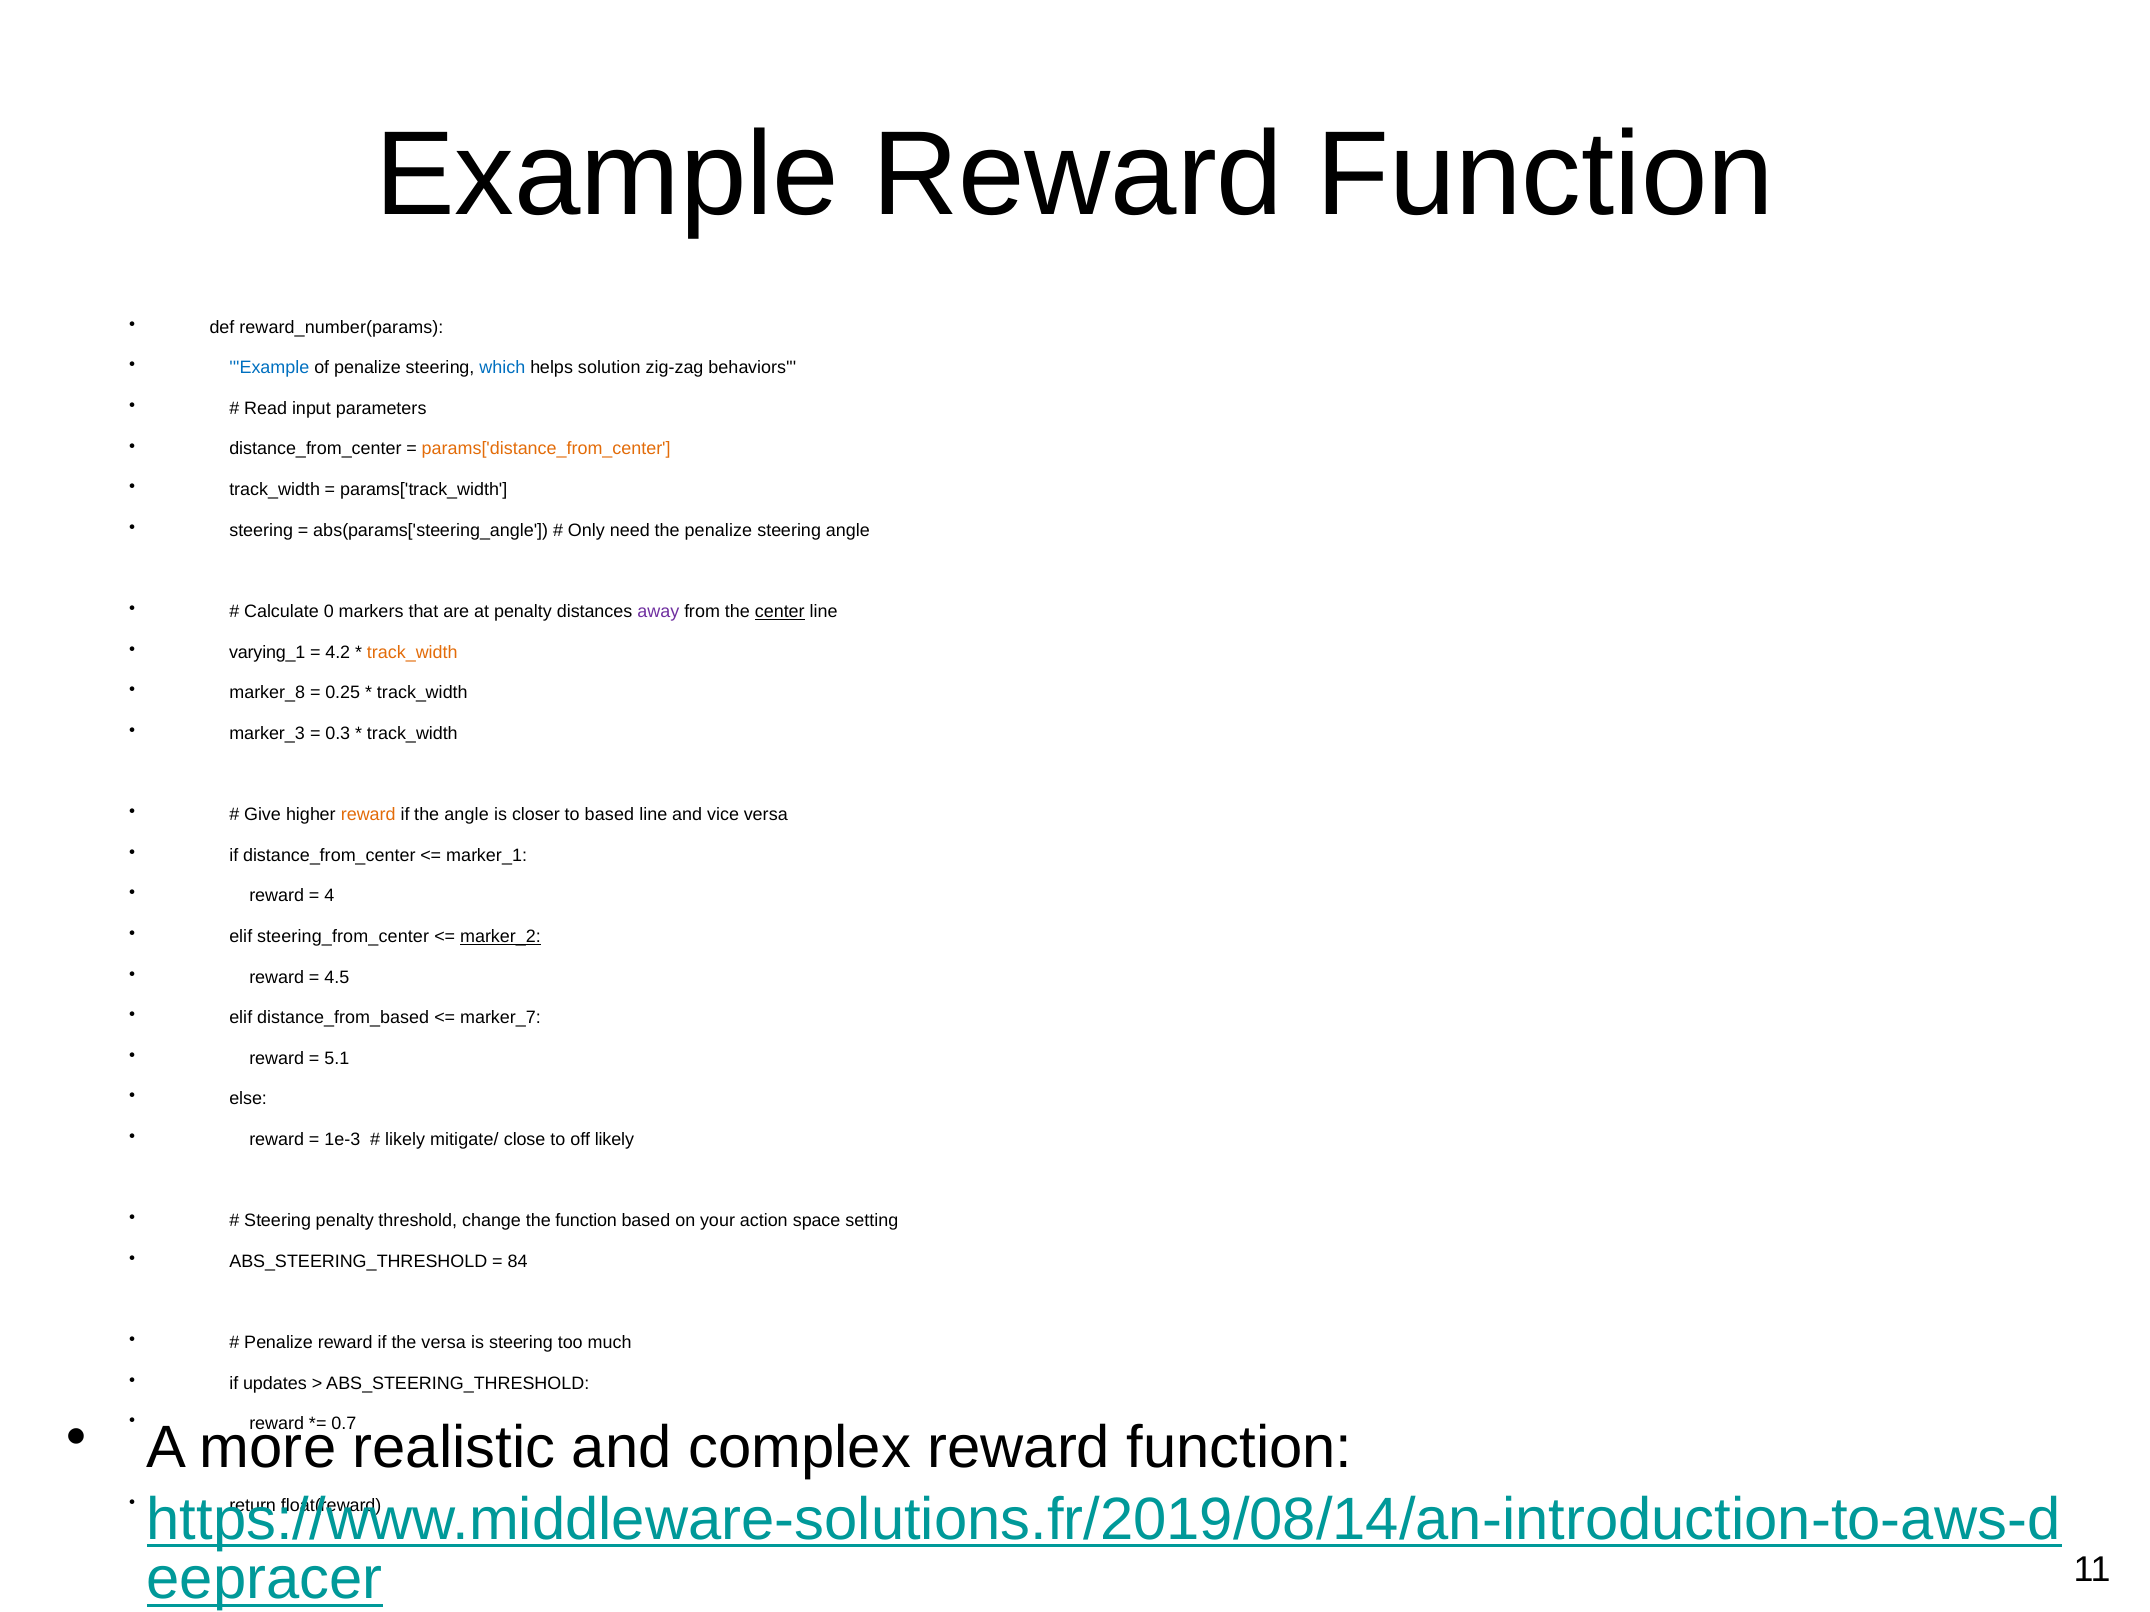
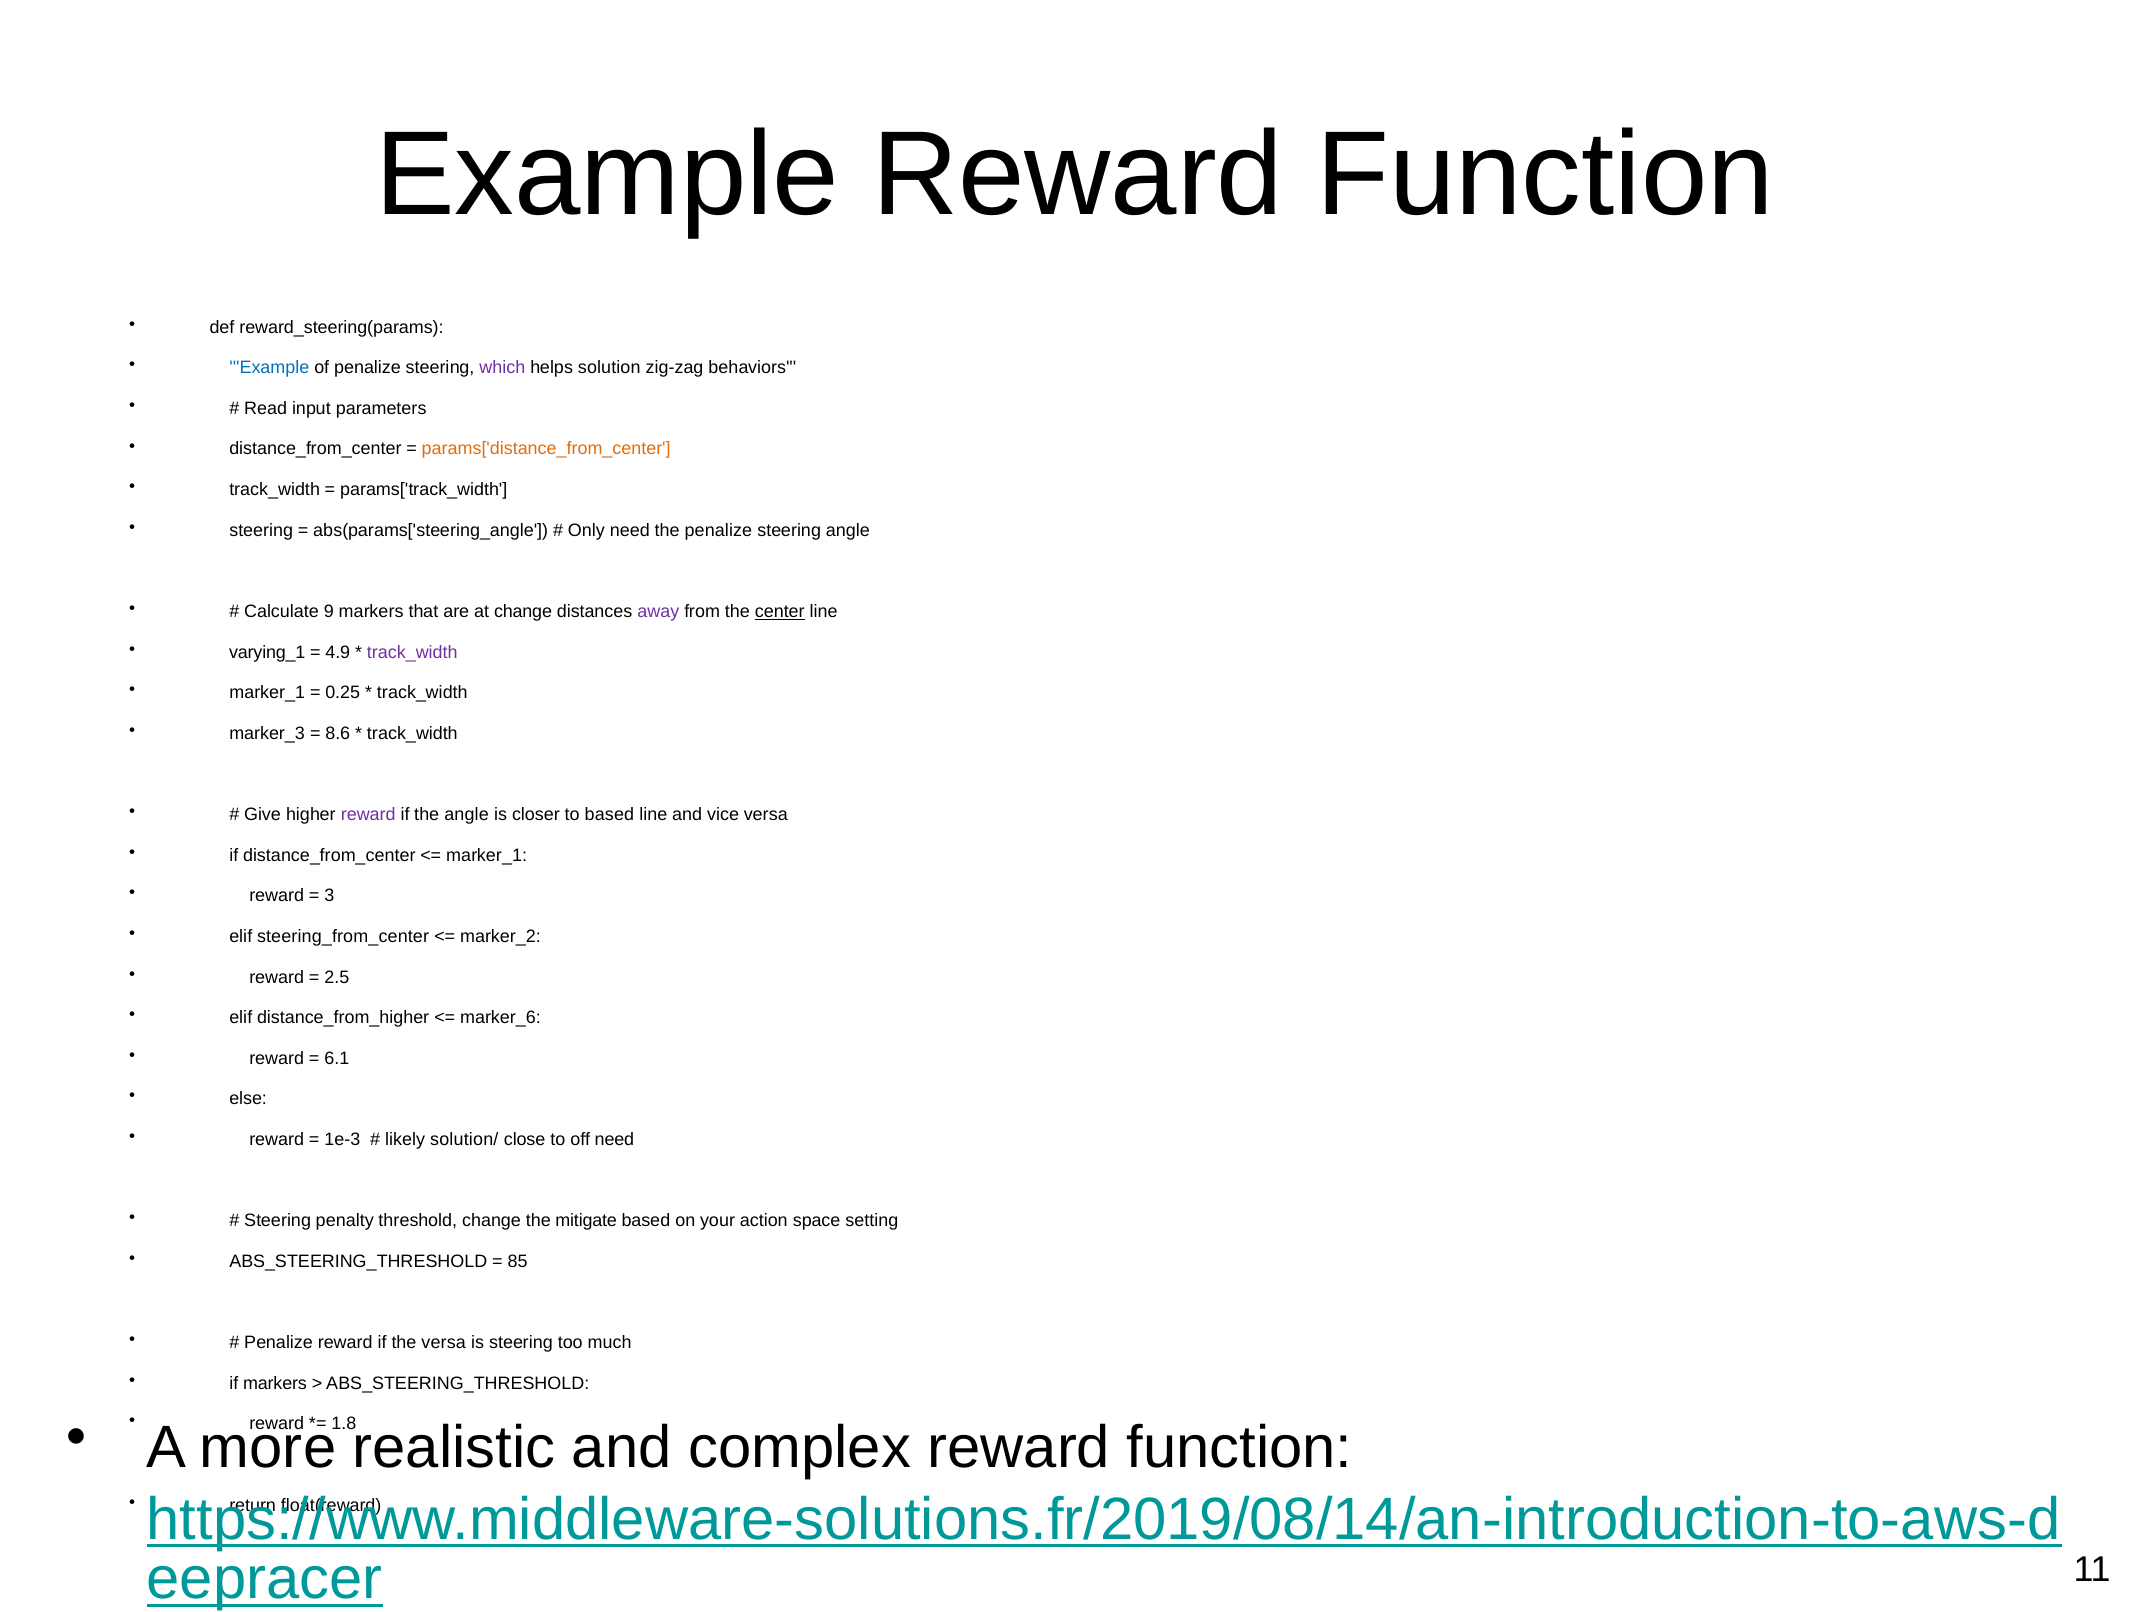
reward_number(params: reward_number(params -> reward_steering(params
which colour: blue -> purple
0: 0 -> 9
at penalty: penalty -> change
4.2: 4.2 -> 4.9
track_width at (412, 652) colour: orange -> purple
marker_8 at (267, 693): marker_8 -> marker_1
0.3: 0.3 -> 8.6
reward at (368, 815) colour: orange -> purple
4: 4 -> 3
marker_2 underline: present -> none
4.5: 4.5 -> 2.5
distance_from_based: distance_from_based -> distance_from_higher
marker_7: marker_7 -> marker_6
5.1: 5.1 -> 6.1
mitigate/: mitigate/ -> solution/
off likely: likely -> need
the function: function -> mitigate
84: 84 -> 85
if updates: updates -> markers
0.7: 0.7 -> 1.8
